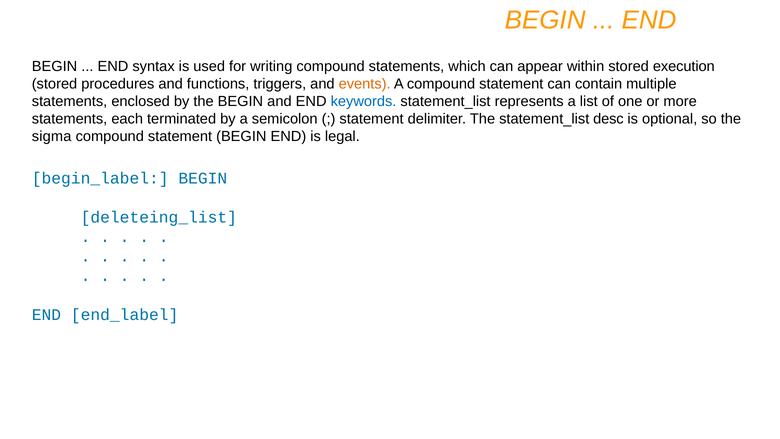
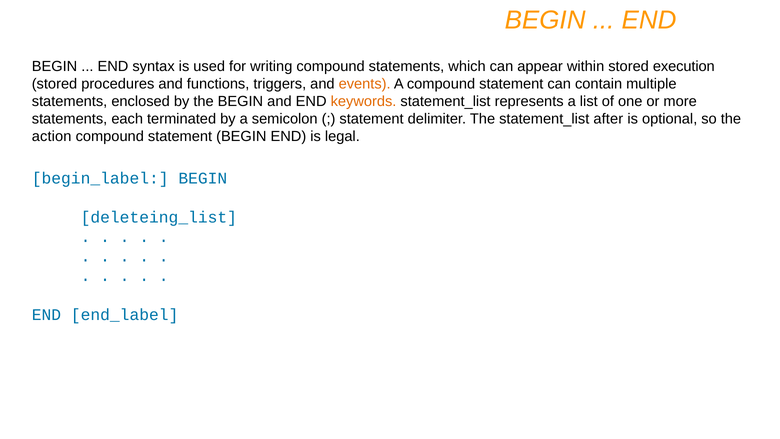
keywords colour: blue -> orange
desc: desc -> after
sigma: sigma -> action
